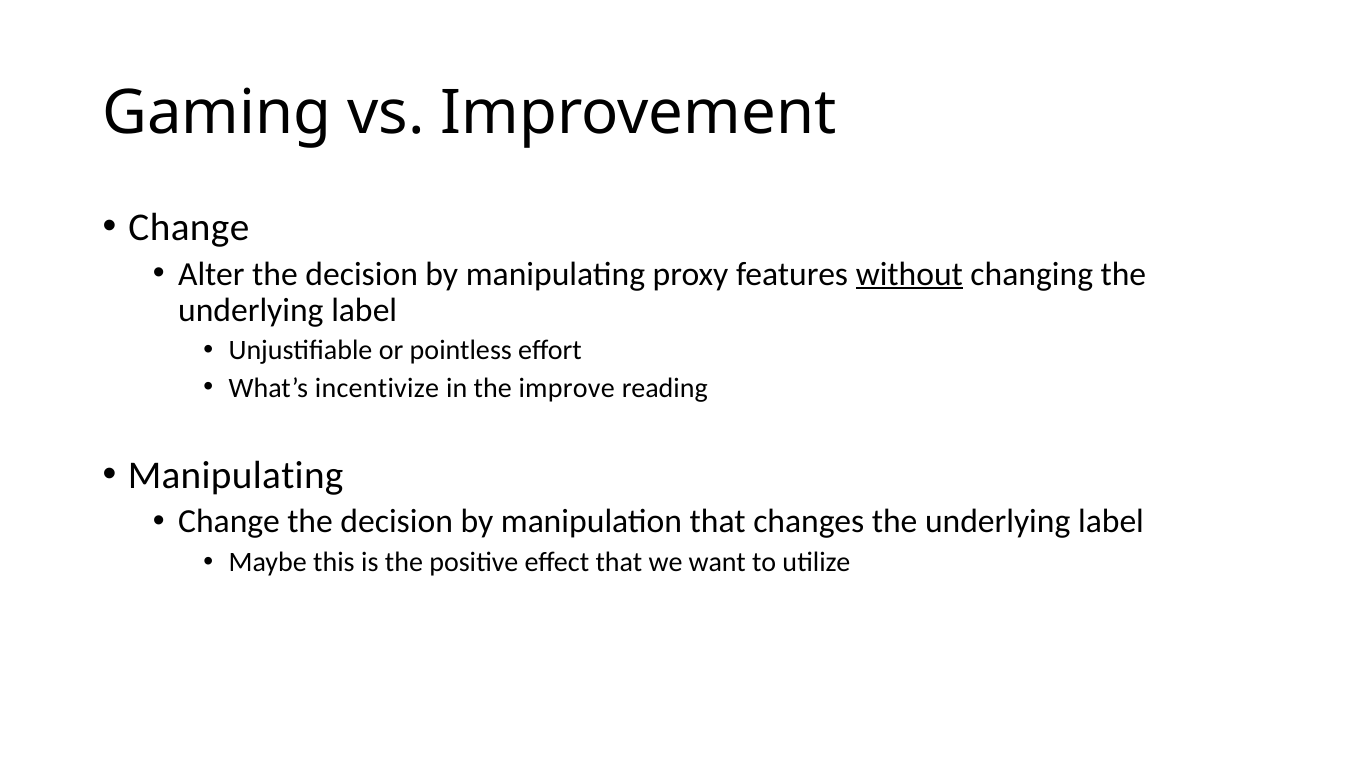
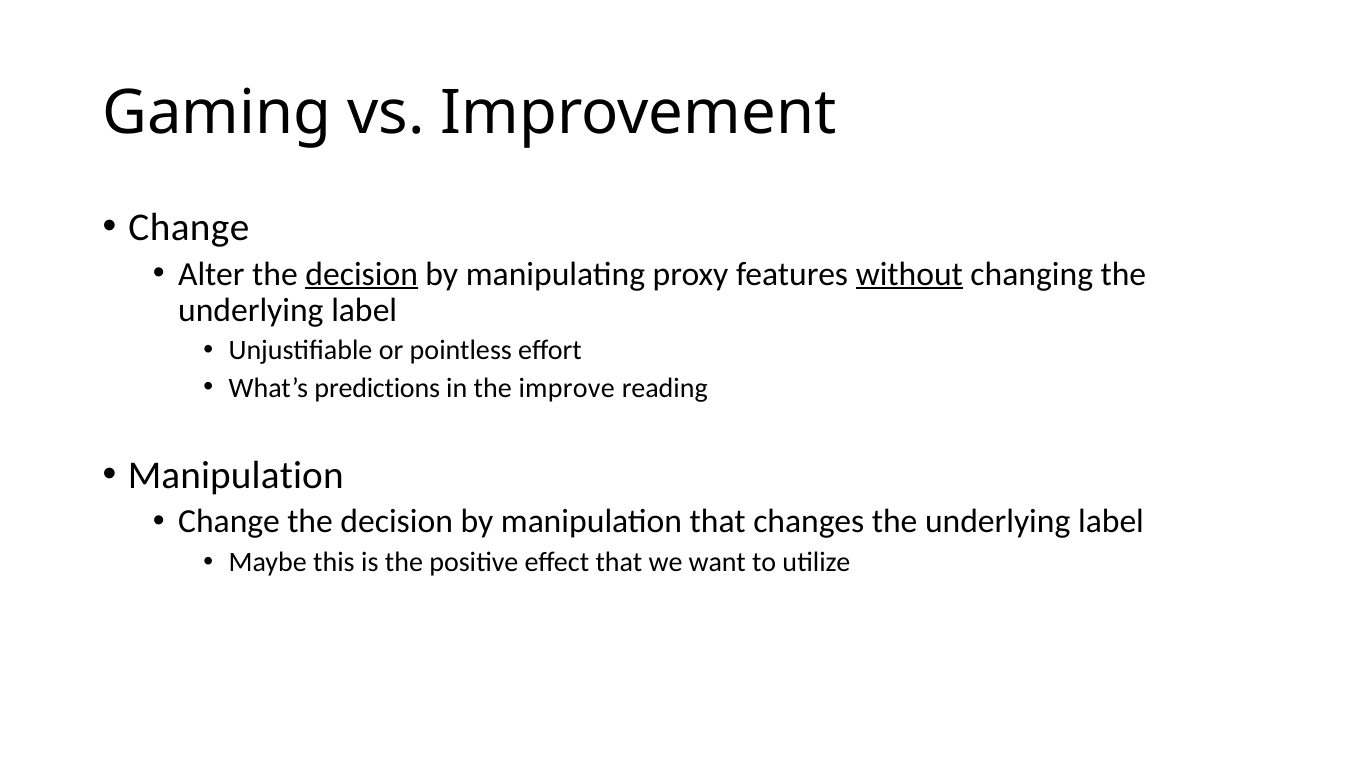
decision at (362, 274) underline: none -> present
incentivize: incentivize -> predictions
Manipulating at (236, 475): Manipulating -> Manipulation
